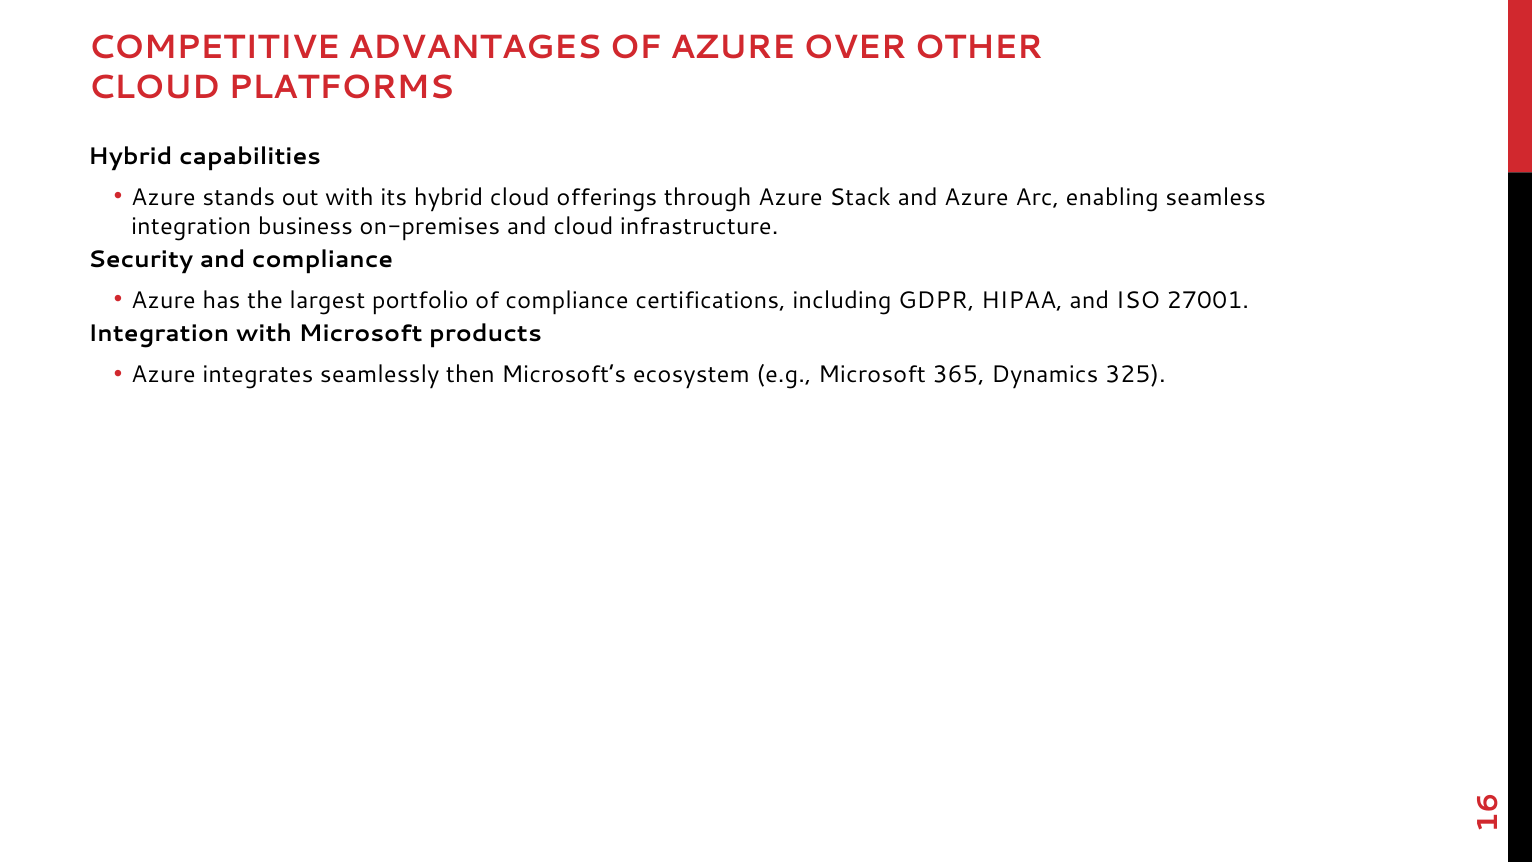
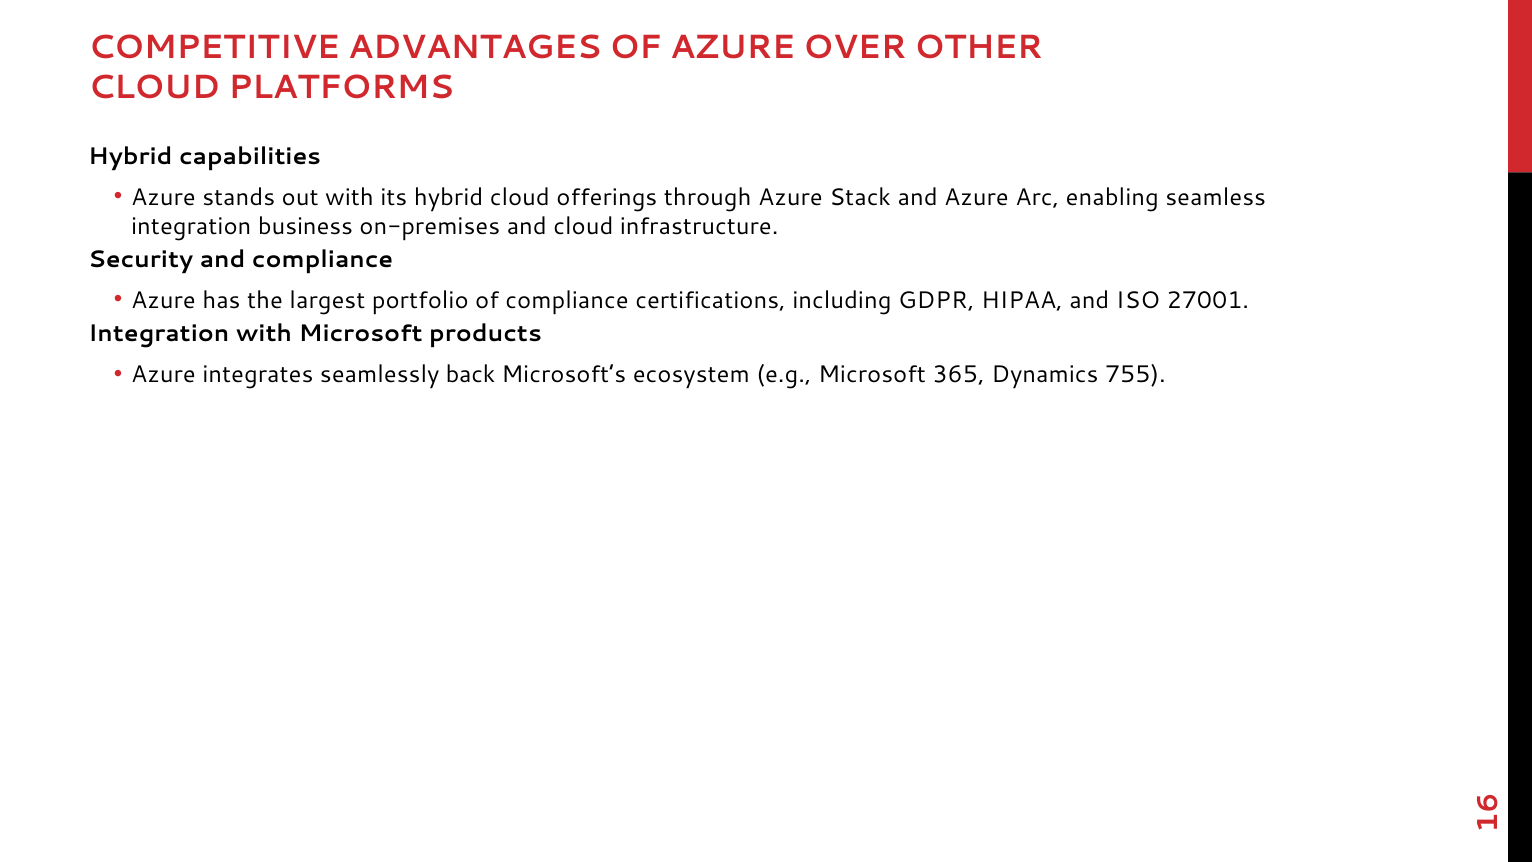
then: then -> back
325: 325 -> 755
